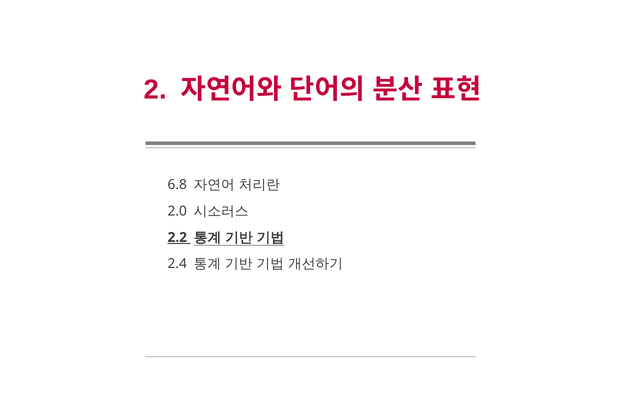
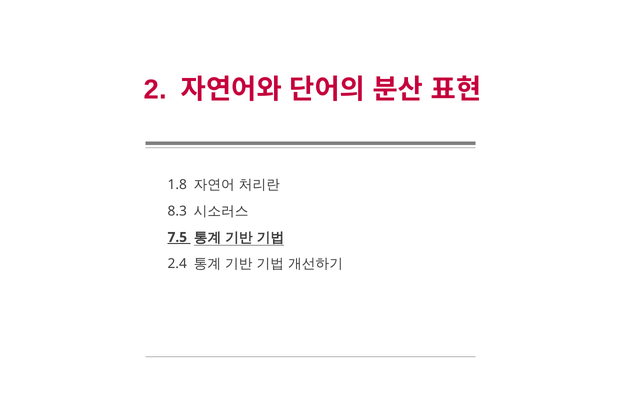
6.8: 6.8 -> 1.8
2.0: 2.0 -> 8.3
2.2: 2.2 -> 7.5
